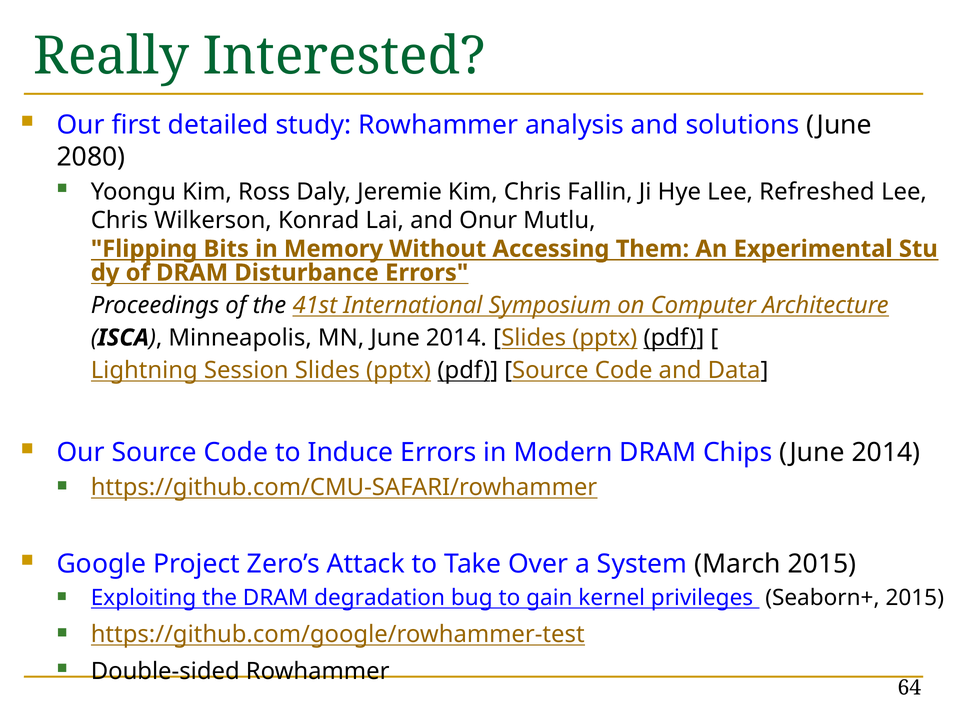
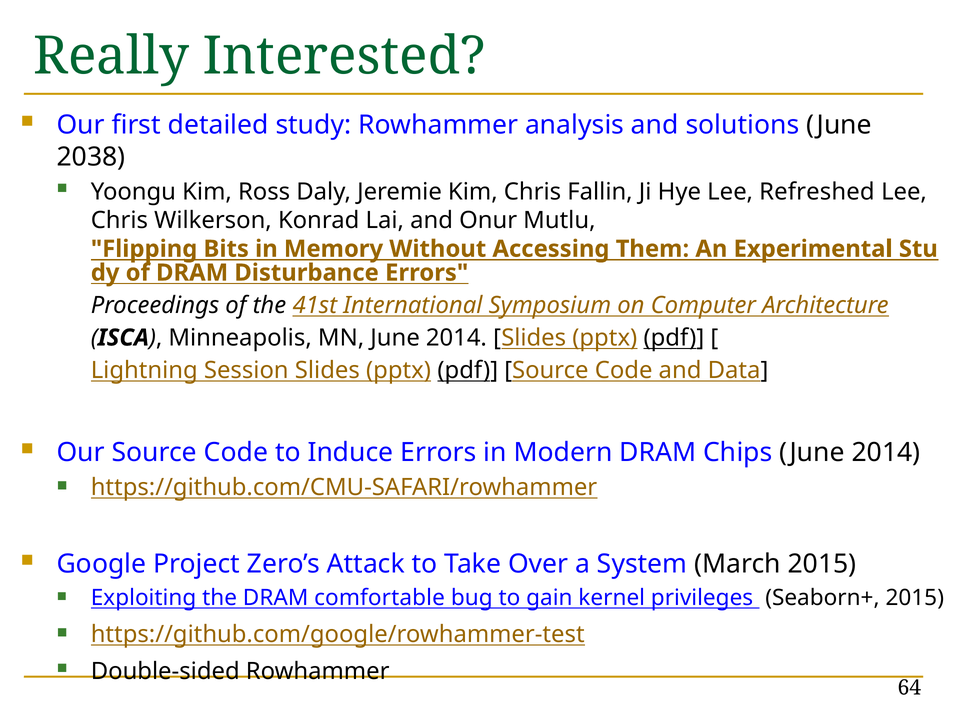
2080: 2080 -> 2038
degradation: degradation -> comfortable
